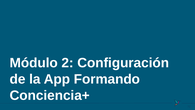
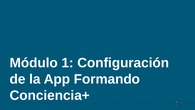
2: 2 -> 1
